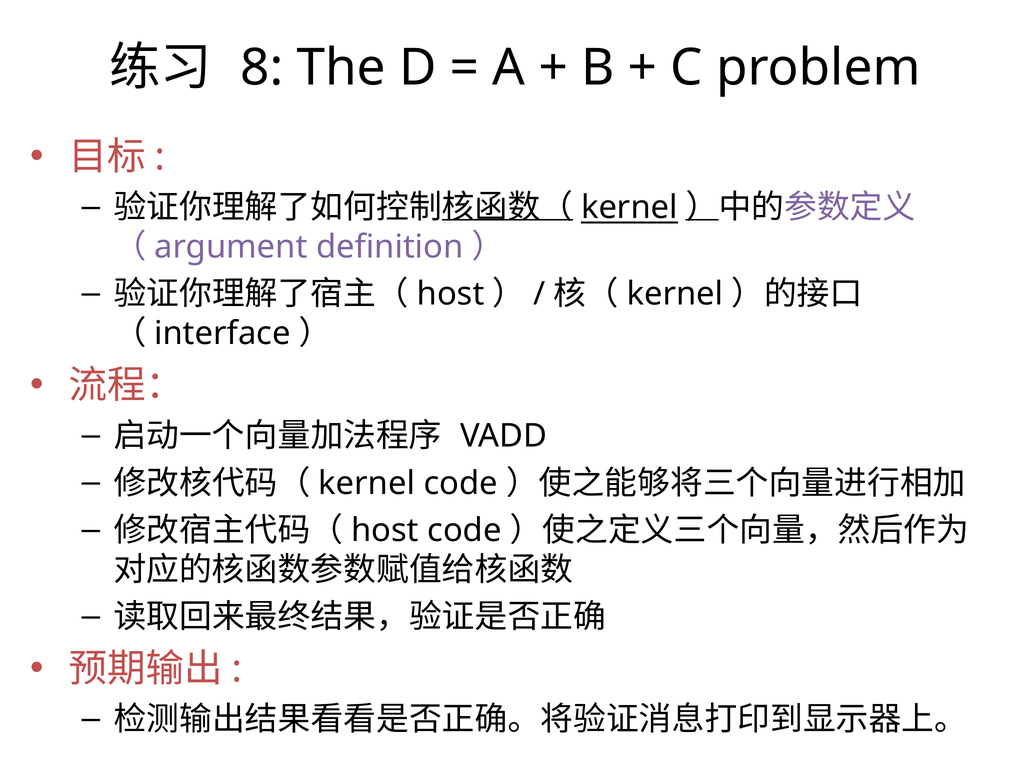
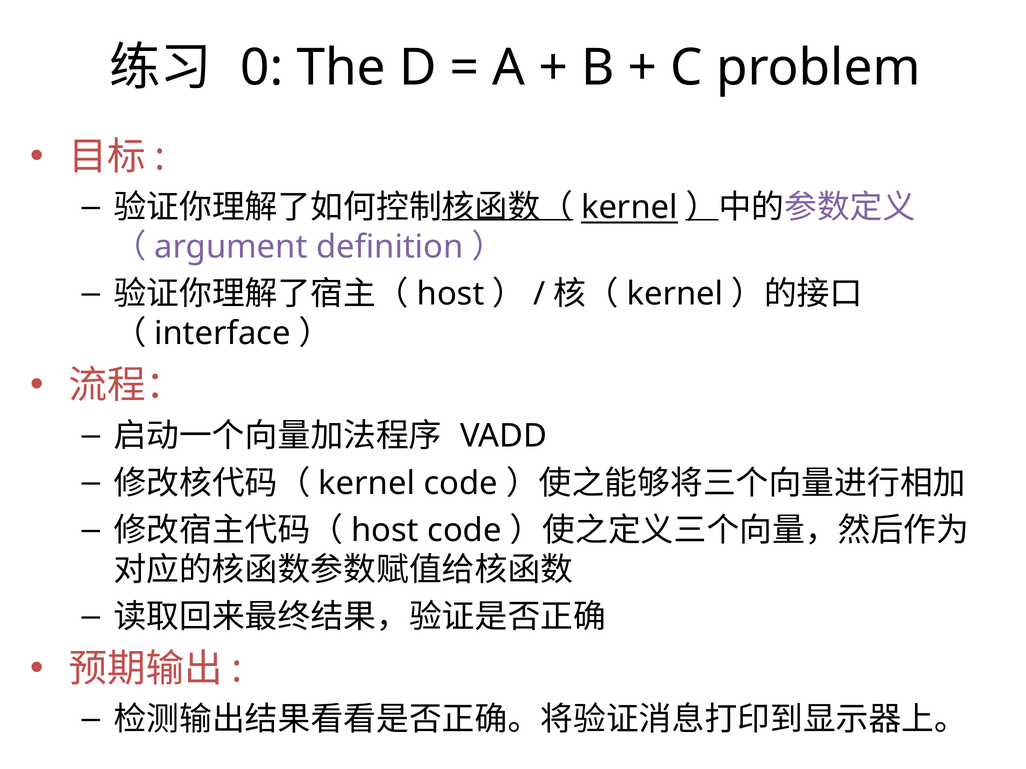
8: 8 -> 0
